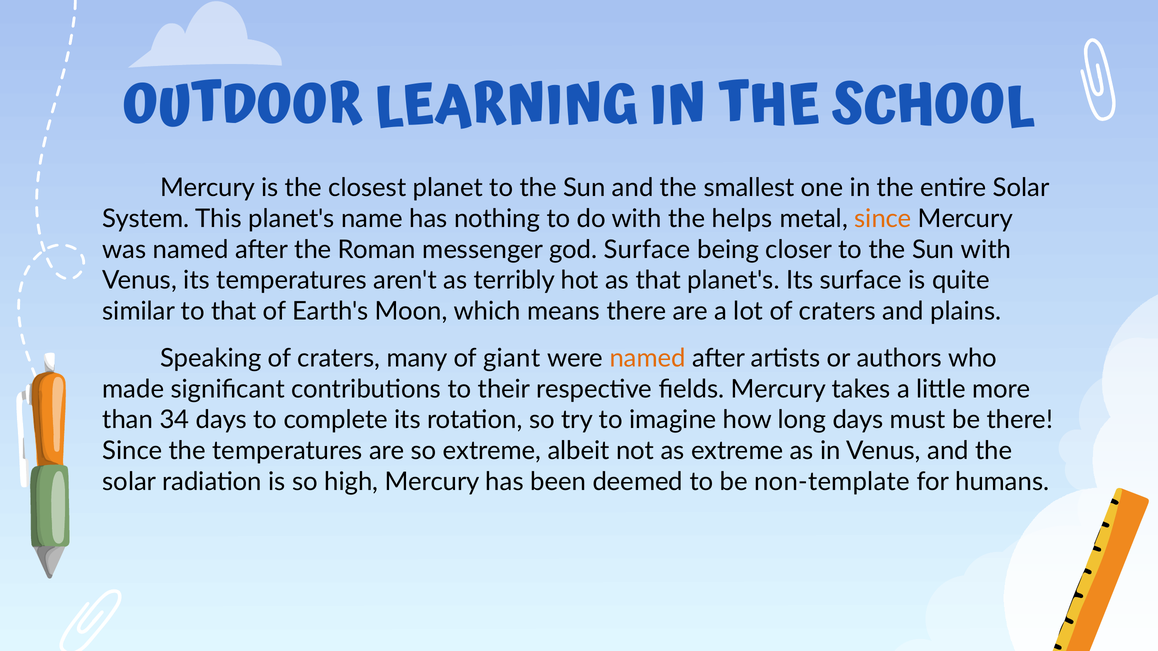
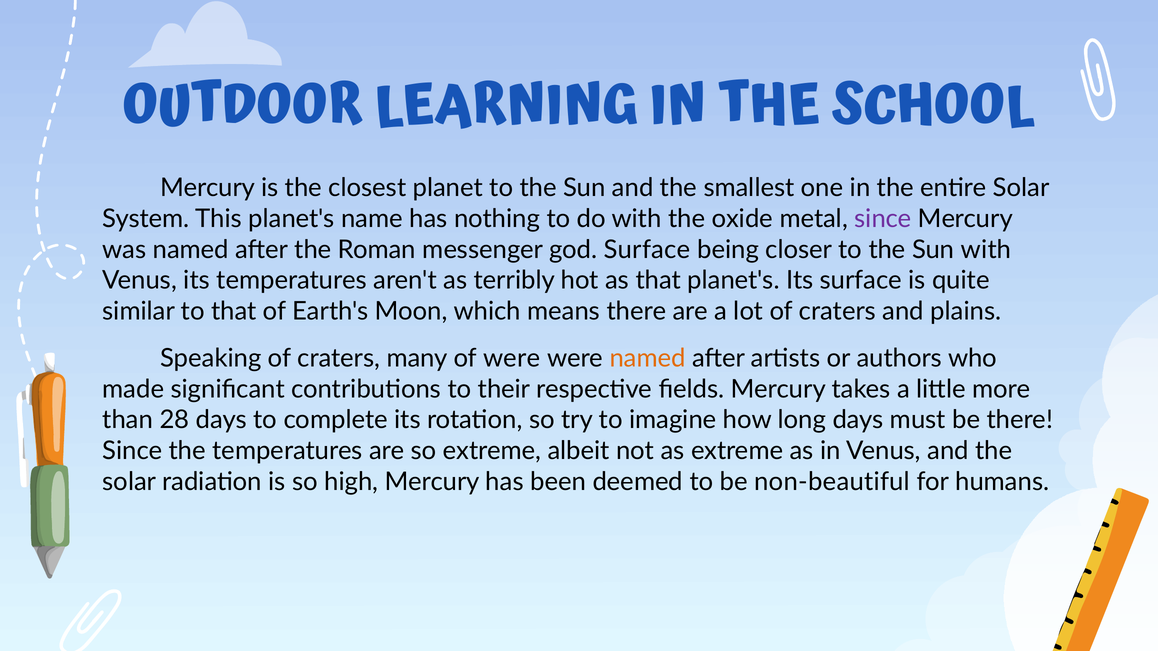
helps: helps -> oxide
since at (883, 219) colour: orange -> purple
of giant: giant -> were
34: 34 -> 28
non-template: non-template -> non-beautiful
